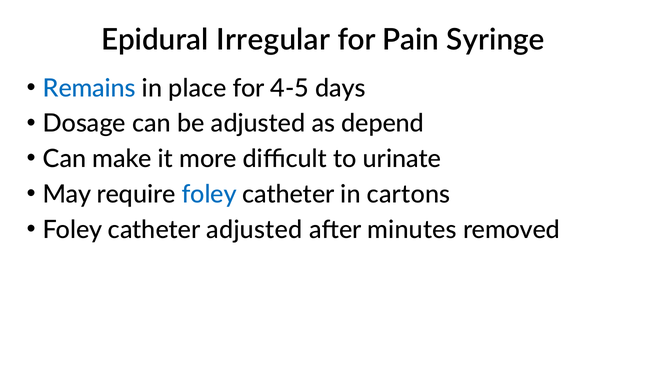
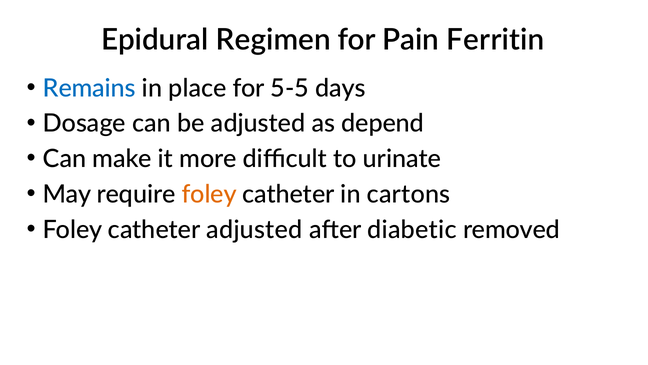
Irregular: Irregular -> Regimen
Syringe: Syringe -> Ferritin
4-5: 4-5 -> 5-5
foley at (209, 194) colour: blue -> orange
minutes: minutes -> diabetic
